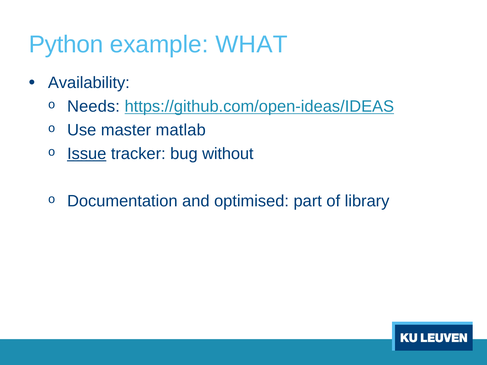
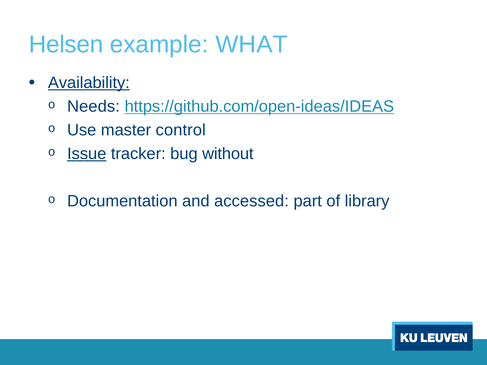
Python: Python -> Helsen
Availability underline: none -> present
matlab: matlab -> control
optimised: optimised -> accessed
